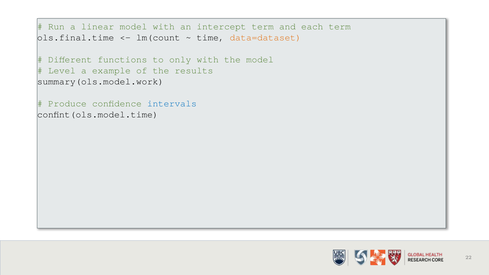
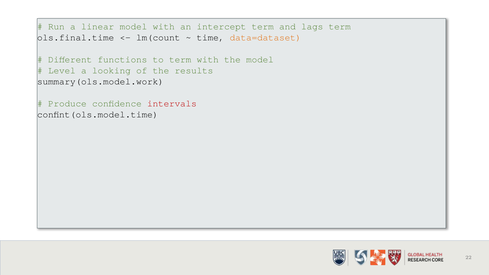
each: each -> lags
to only: only -> term
example: example -> looking
intervals colour: blue -> red
